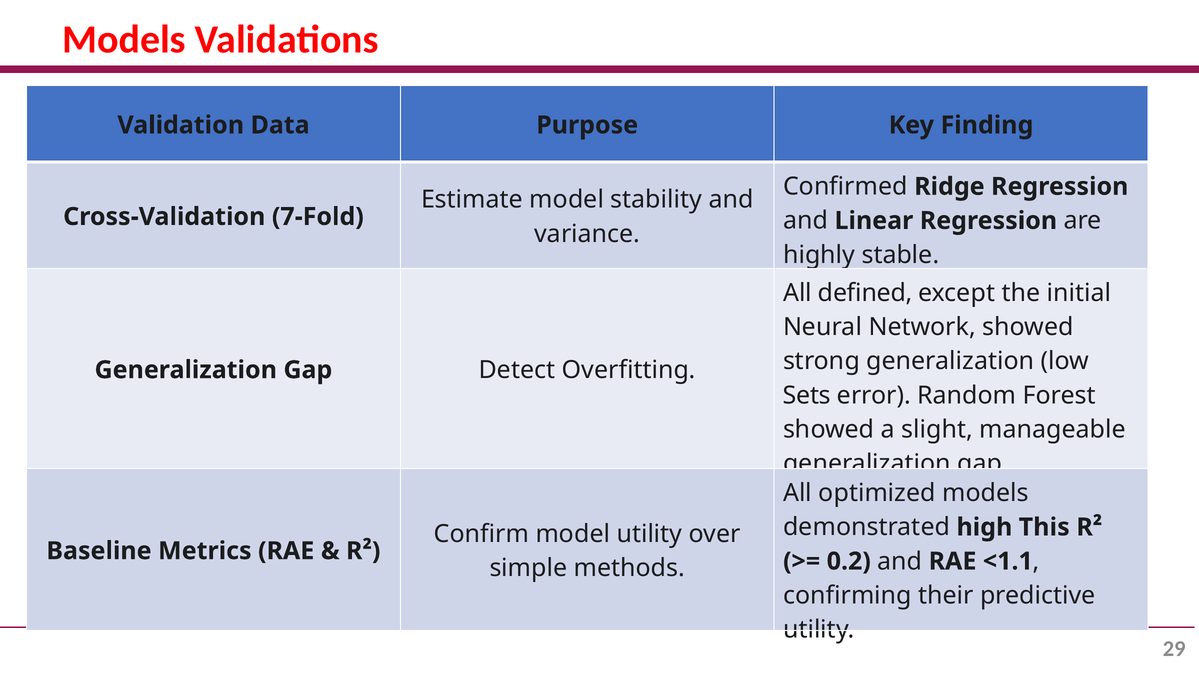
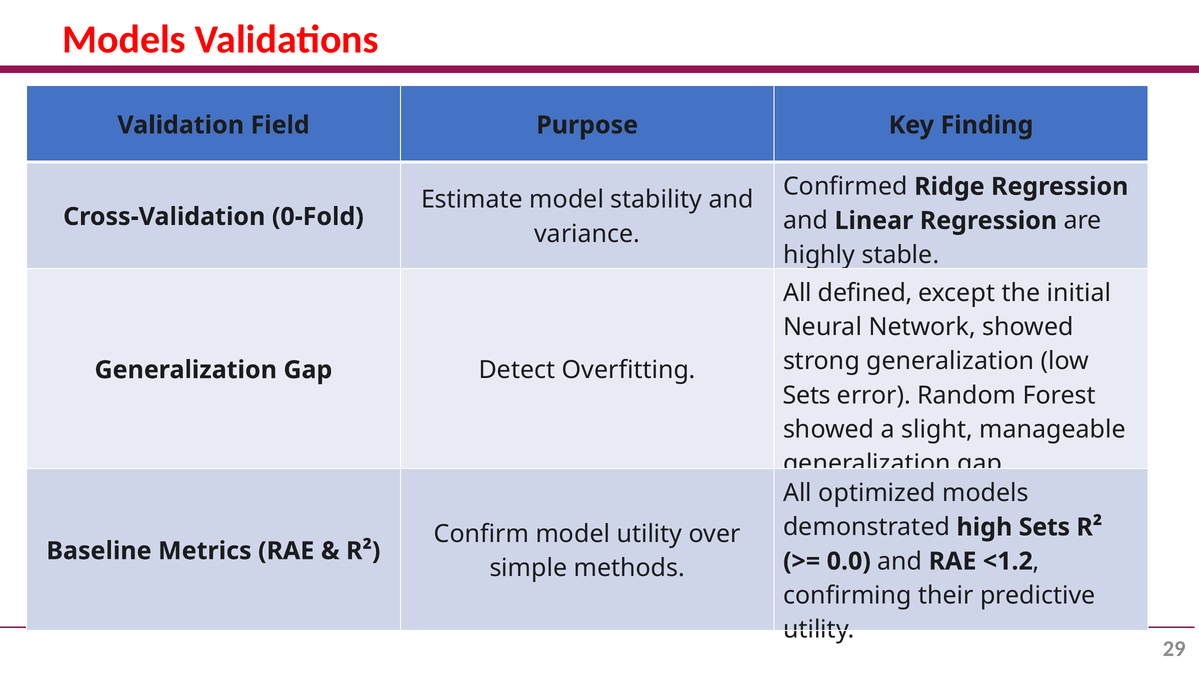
Data: Data -> Field
7-Fold: 7-Fold -> 0-Fold
high This: This -> Sets
0.2: 0.2 -> 0.0
<1.1: <1.1 -> <1.2
